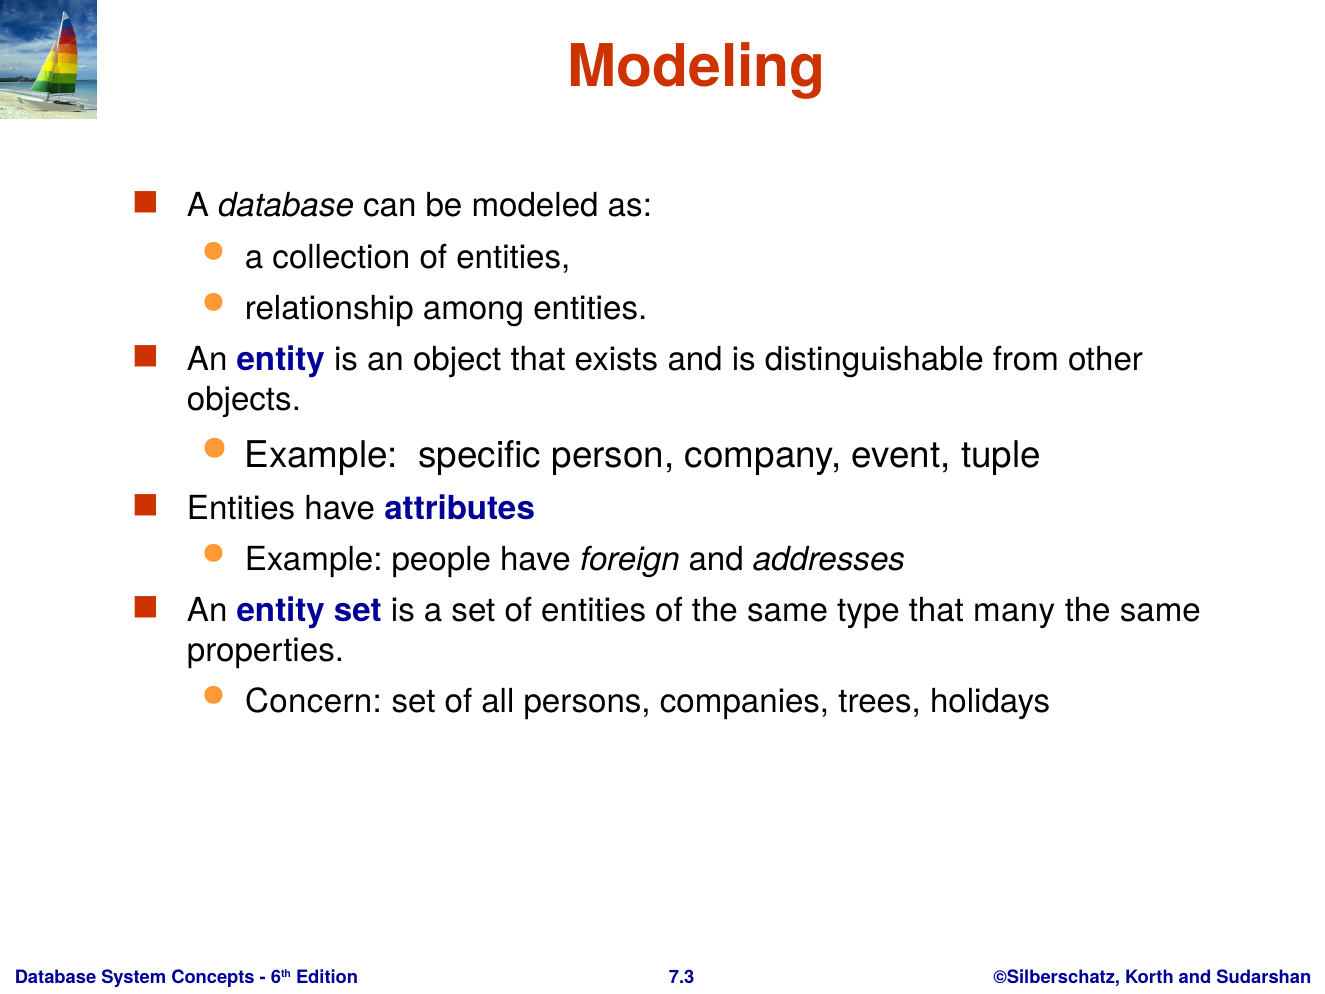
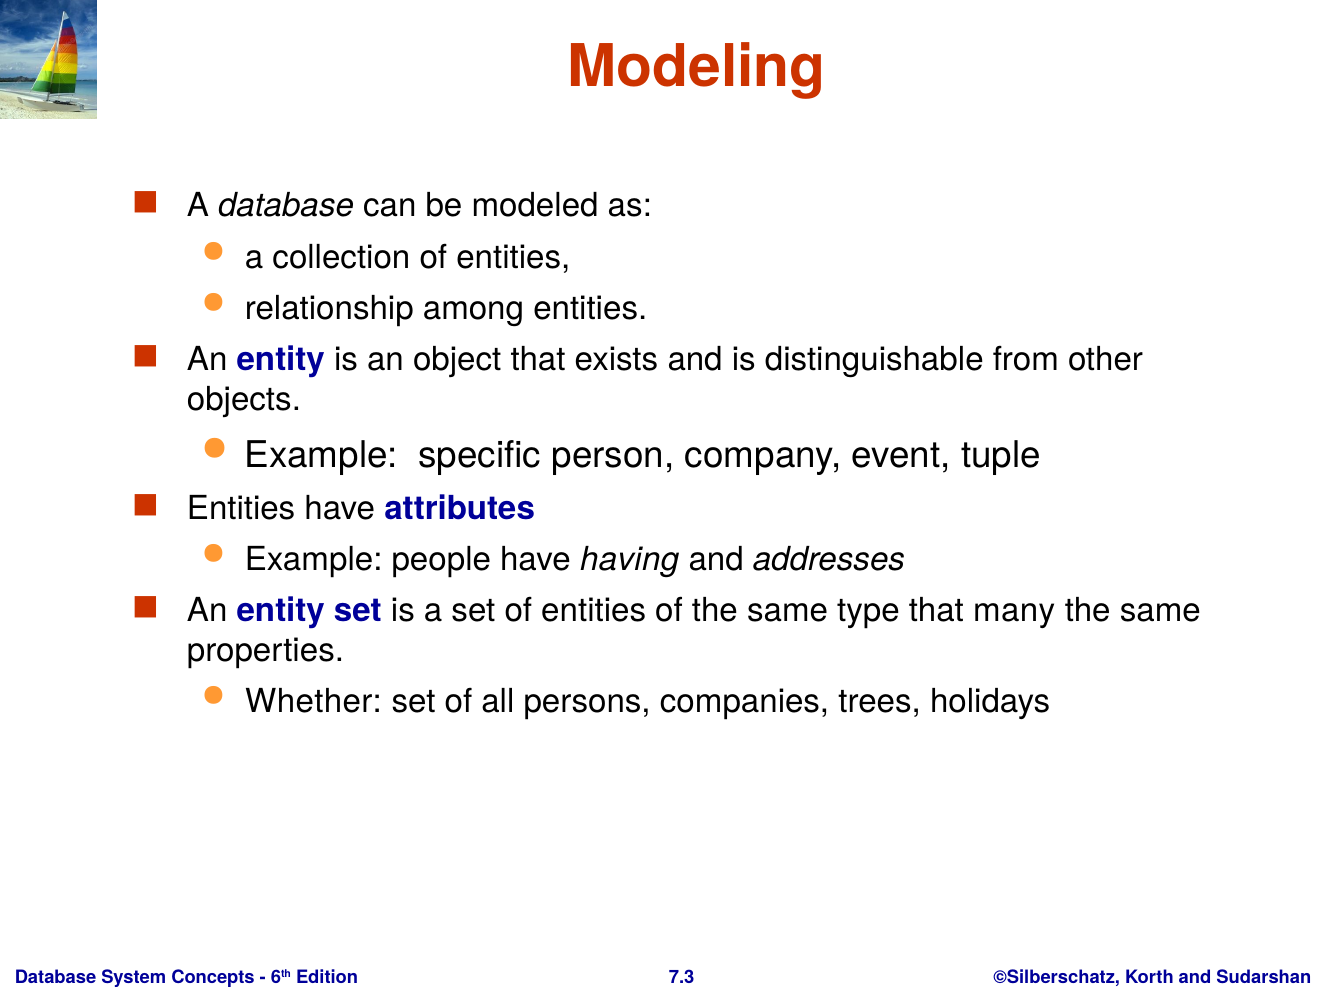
foreign: foreign -> having
Concern: Concern -> Whether
